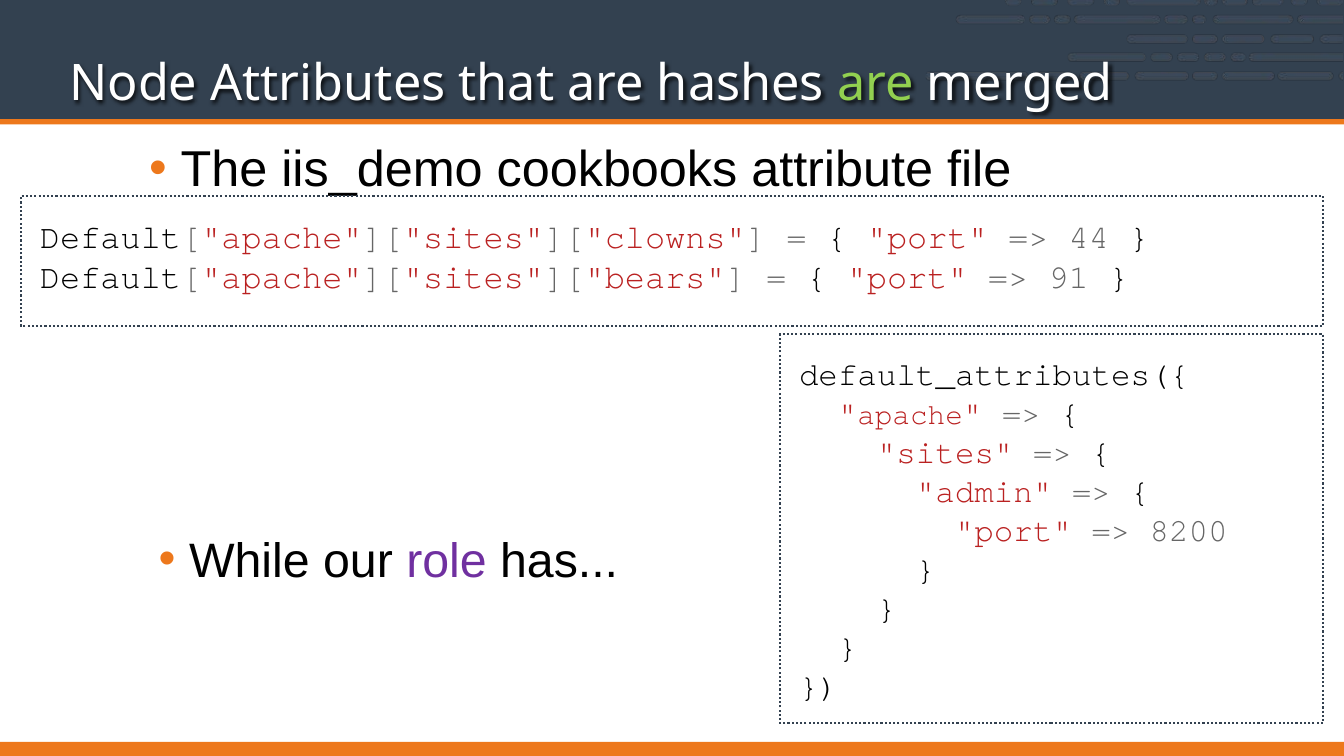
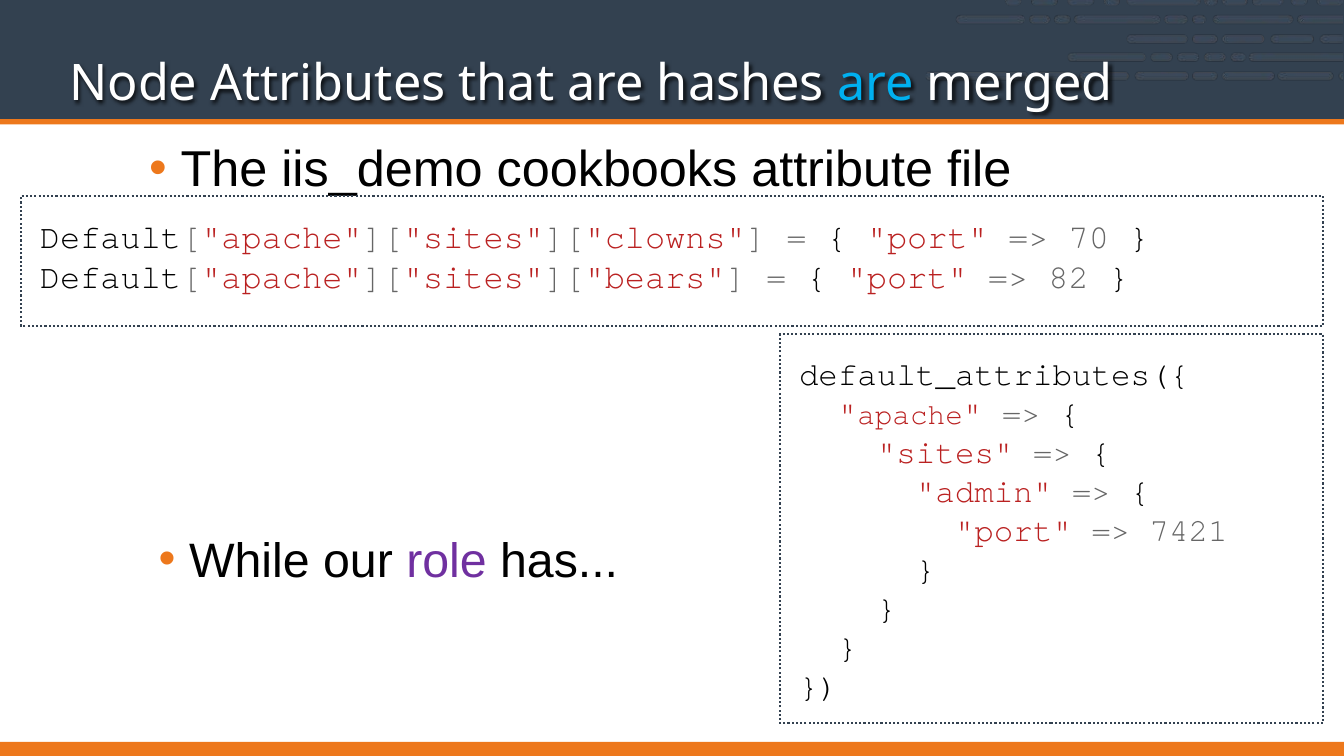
are at (876, 84) colour: light green -> light blue
44: 44 -> 70
91: 91 -> 82
8200: 8200 -> 7421
